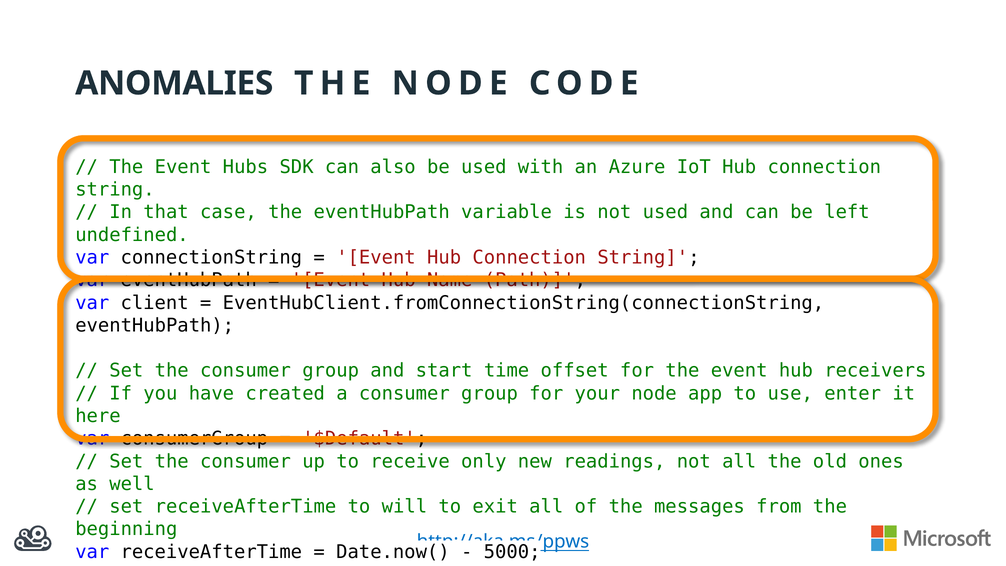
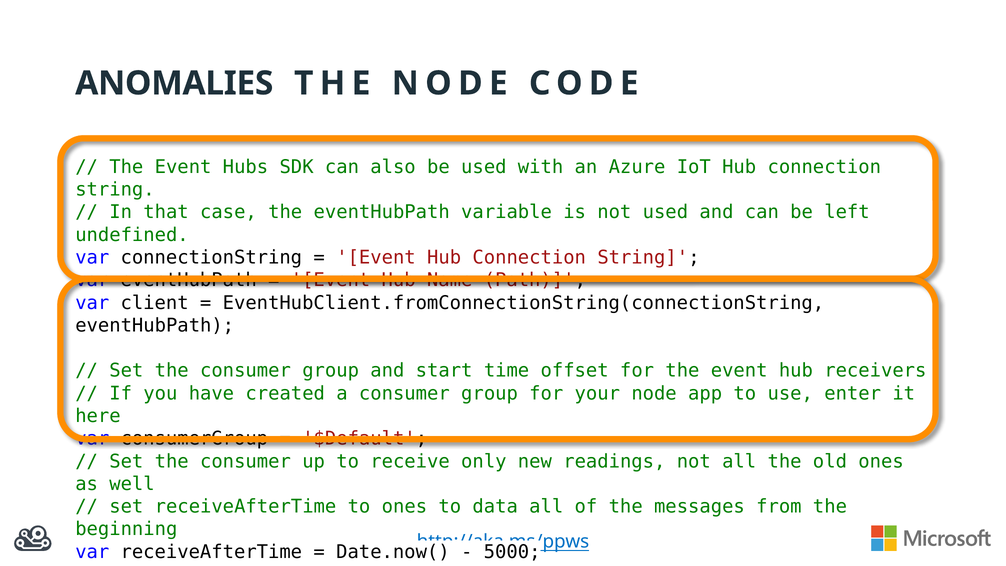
to will: will -> ones
exit: exit -> data
